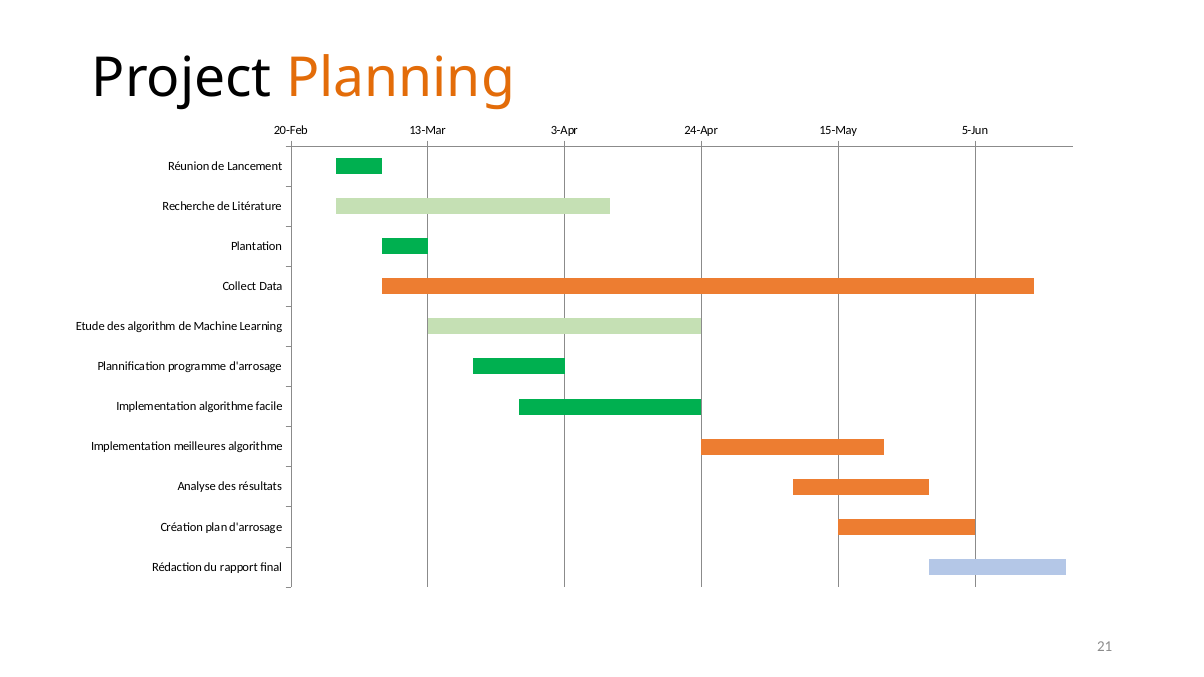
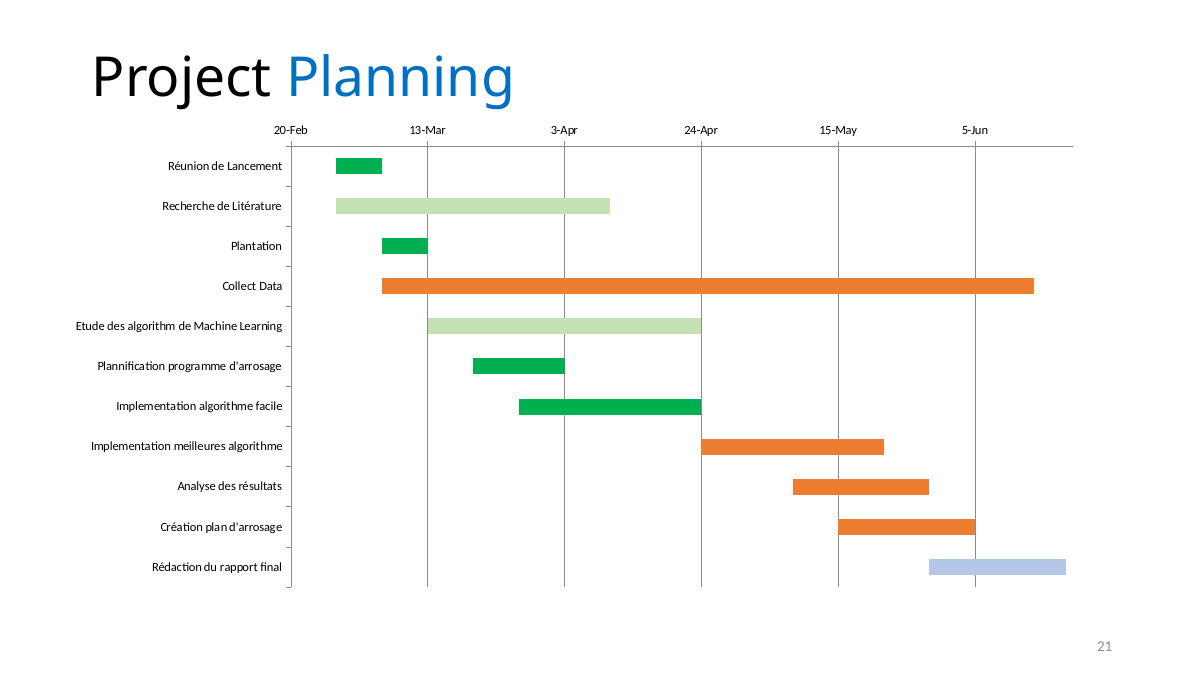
Planning colour: orange -> blue
